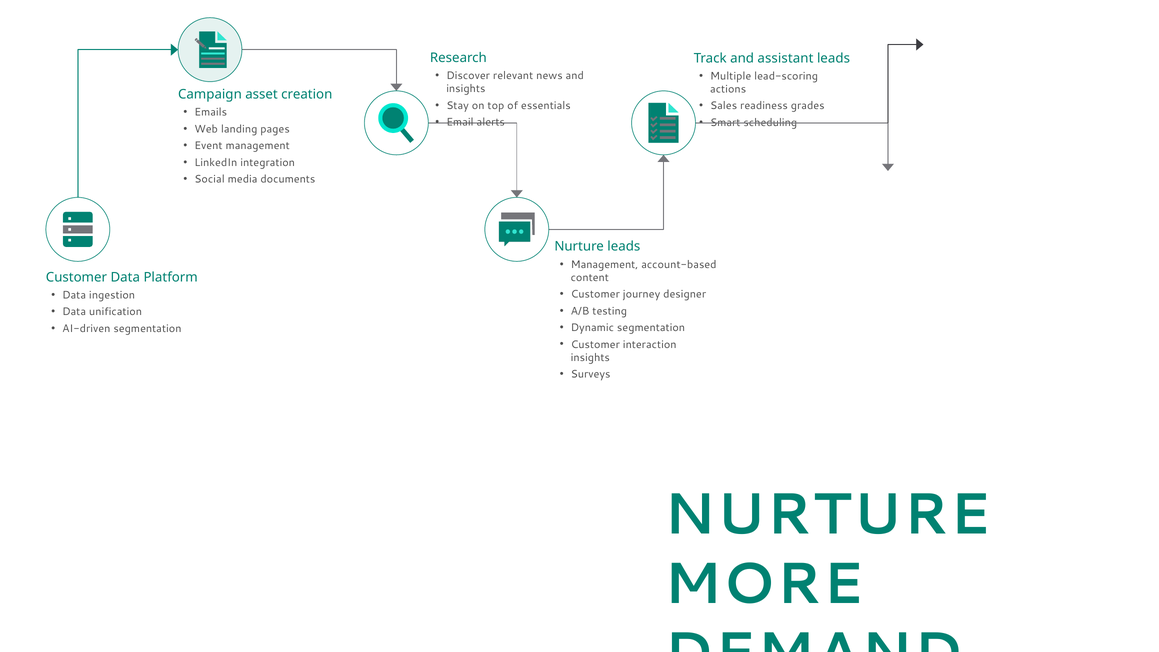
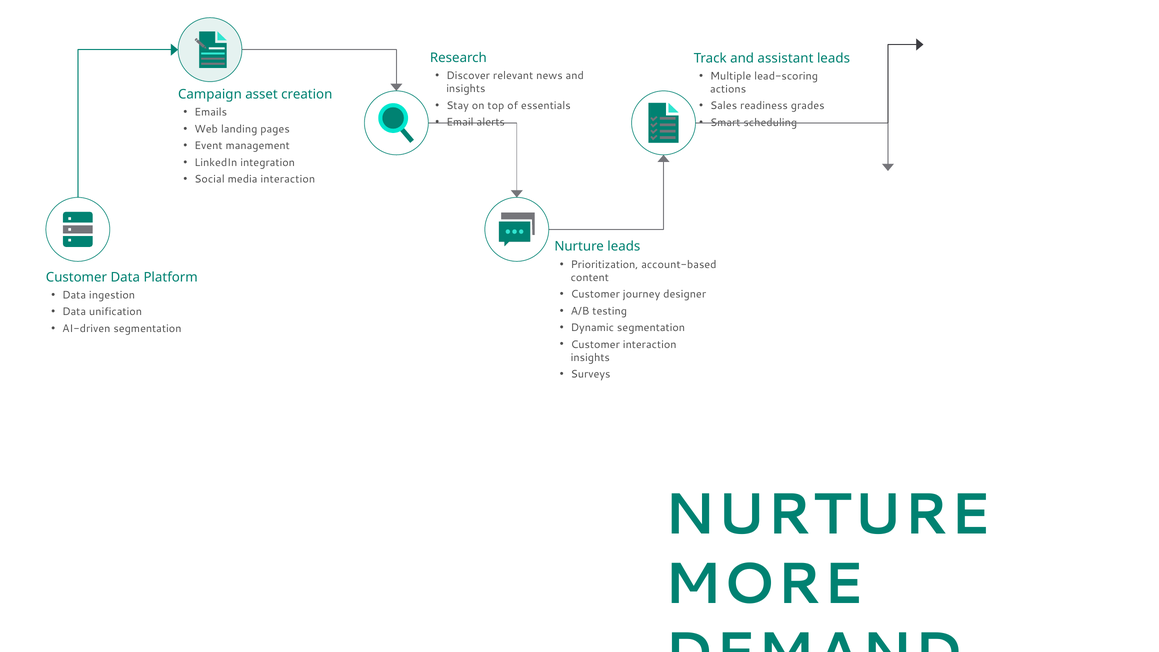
media documents: documents -> interaction
Management at (604, 265): Management -> Prioritization
